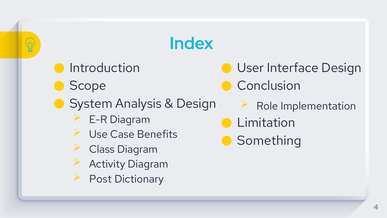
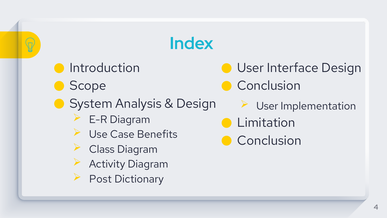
Role at (267, 106): Role -> User
Something at (269, 140): Something -> Conclusion
